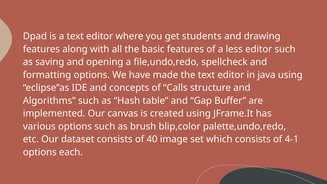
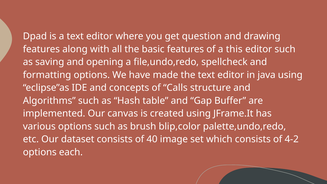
students: students -> question
less: less -> this
4-1: 4-1 -> 4-2
